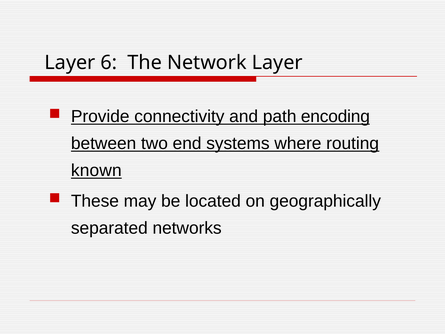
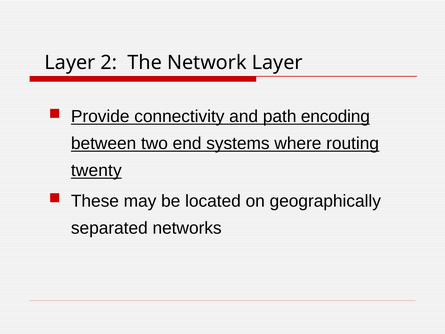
6: 6 -> 2
known: known -> twenty
